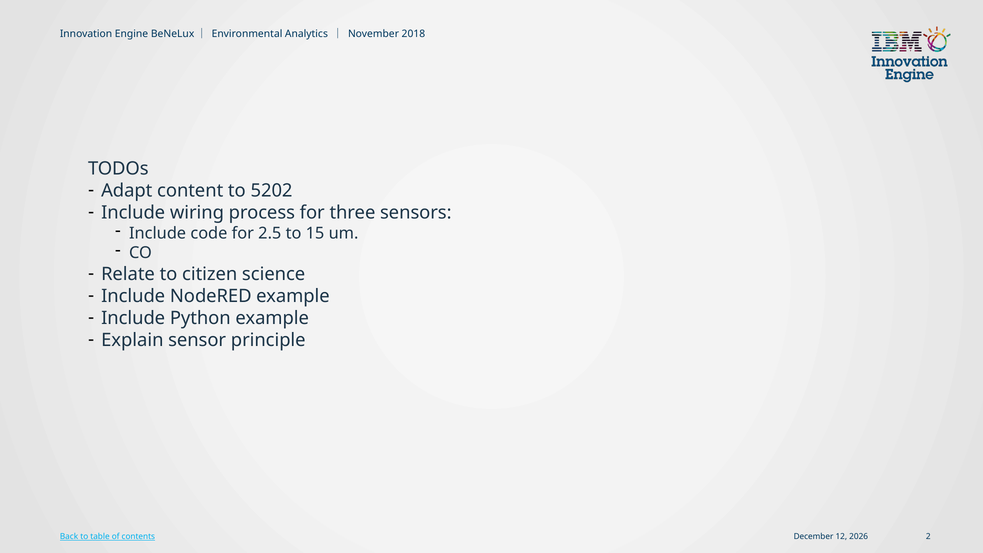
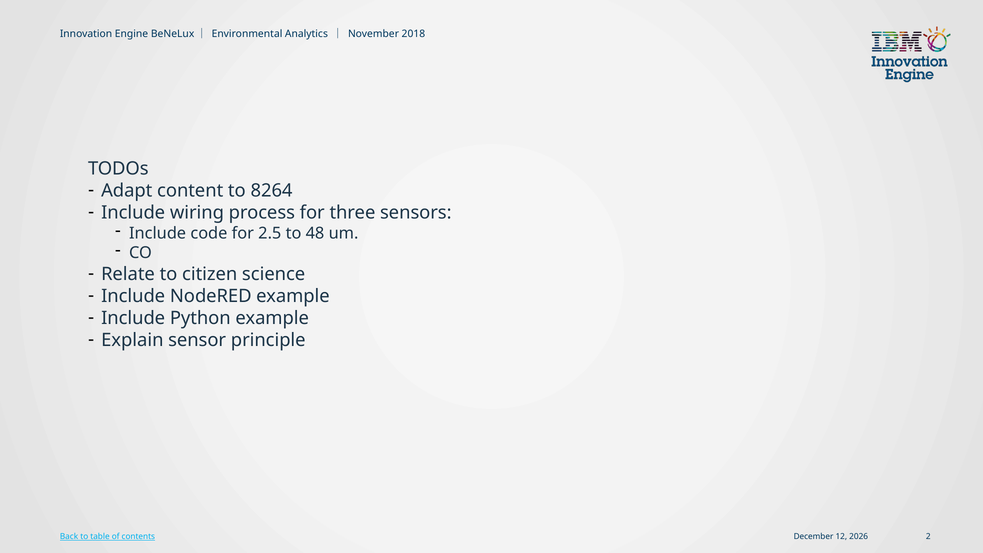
5202: 5202 -> 8264
15: 15 -> 48
